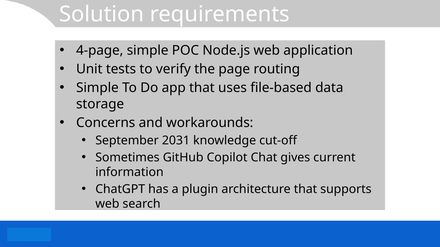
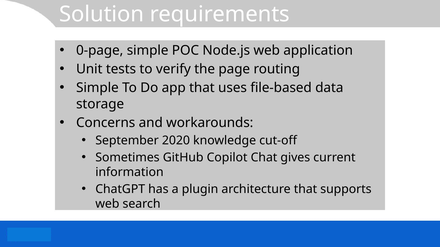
4-page: 4-page -> 0-page
2031: 2031 -> 2020
